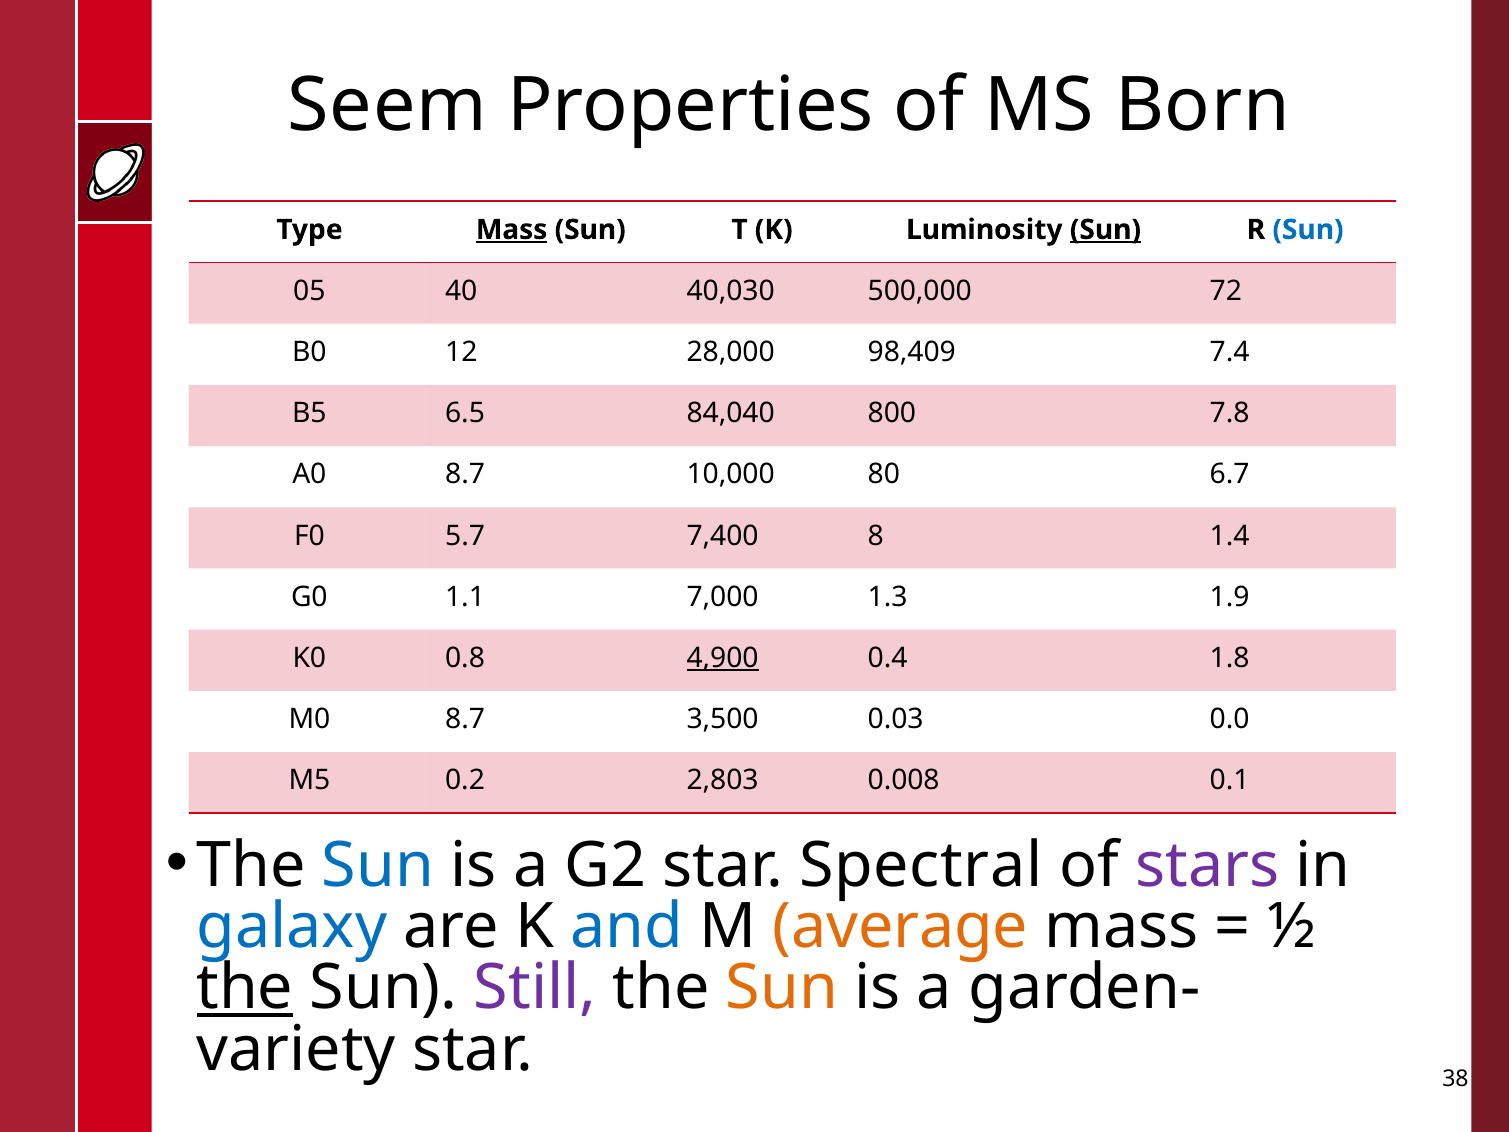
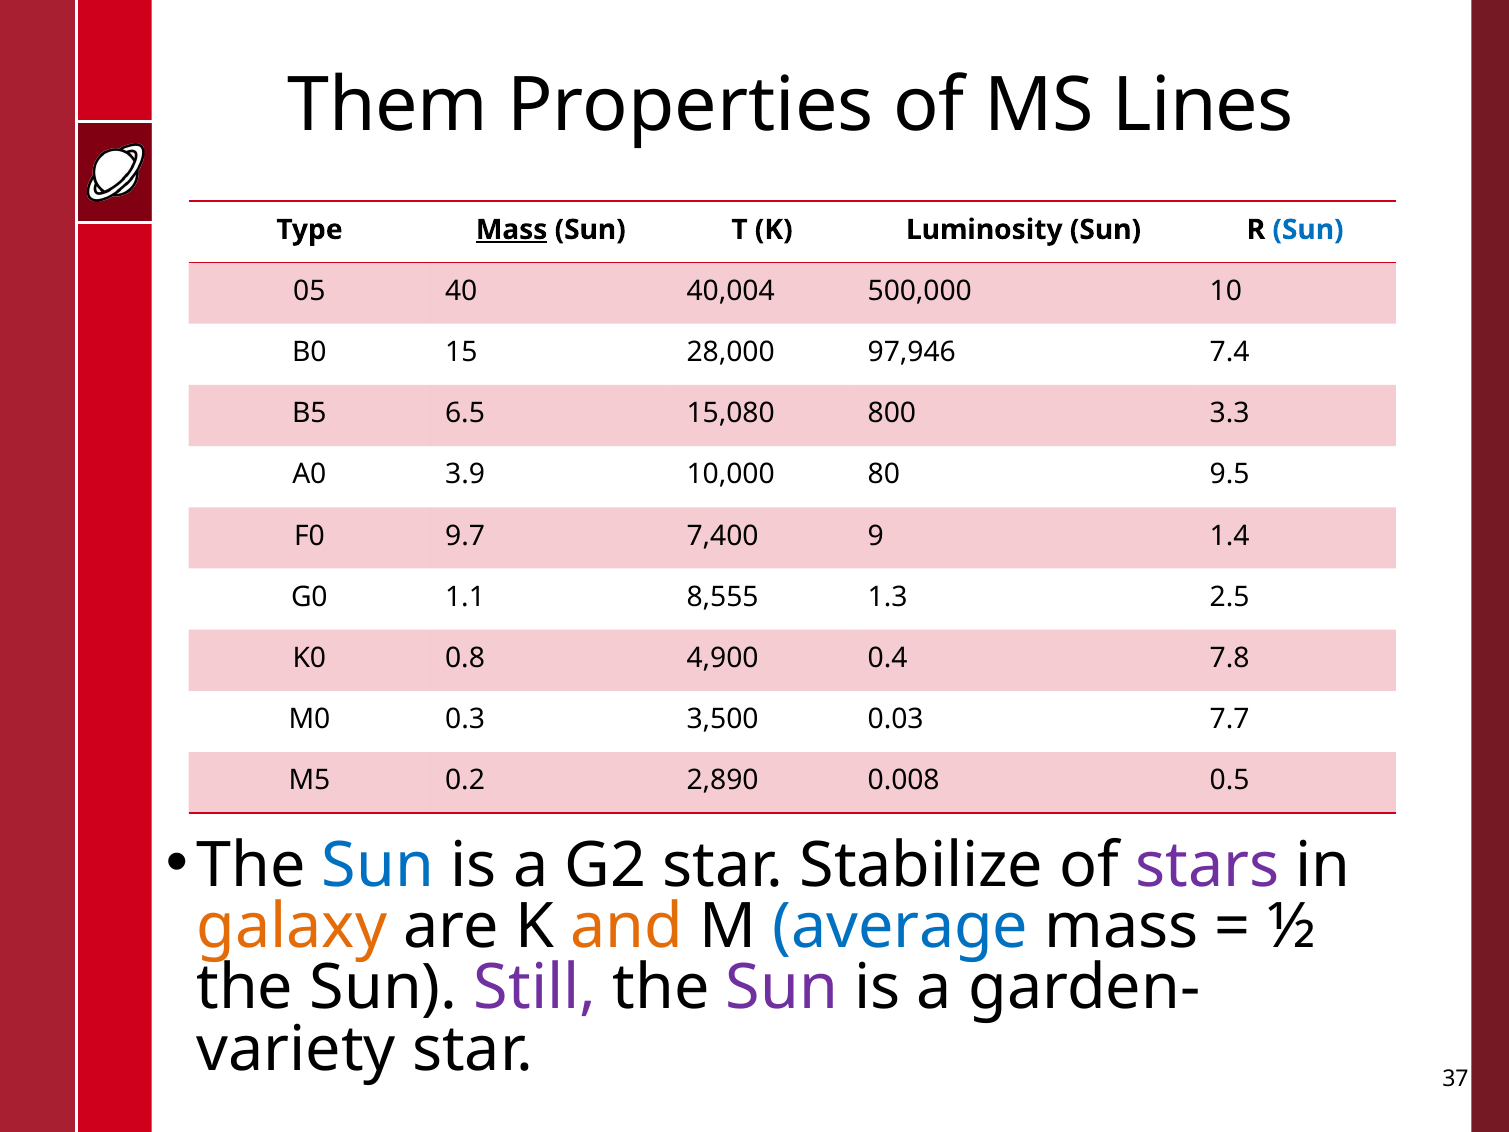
Seem: Seem -> Them
Born: Born -> Lines
Sun at (1105, 230) underline: present -> none
40,030: 40,030 -> 40,004
72: 72 -> 10
12: 12 -> 15
98,409: 98,409 -> 97,946
84,040: 84,040 -> 15,080
7.8: 7.8 -> 3.3
A0 8.7: 8.7 -> 3.9
6.7: 6.7 -> 9.5
5.7: 5.7 -> 9.7
8: 8 -> 9
7,000: 7,000 -> 8,555
1.9: 1.9 -> 2.5
4,900 underline: present -> none
1.8: 1.8 -> 7.8
M0 8.7: 8.7 -> 0.3
0.0: 0.0 -> 7.7
2,803: 2,803 -> 2,890
0.1: 0.1 -> 0.5
Spectral: Spectral -> Stabilize
galaxy colour: blue -> orange
and colour: blue -> orange
average colour: orange -> blue
the at (245, 988) underline: present -> none
Sun at (782, 988) colour: orange -> purple
38: 38 -> 37
